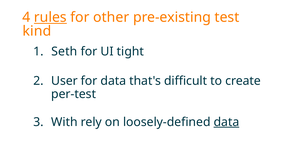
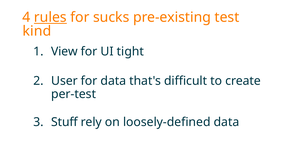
other: other -> sucks
Seth: Seth -> View
With: With -> Stuff
data at (226, 122) underline: present -> none
